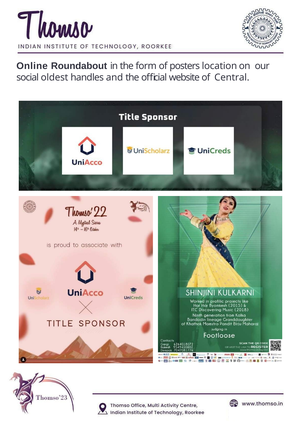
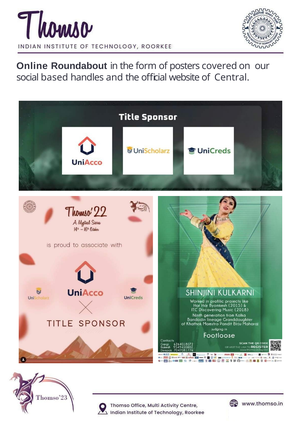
location: location -> covered
oldest: oldest -> based
